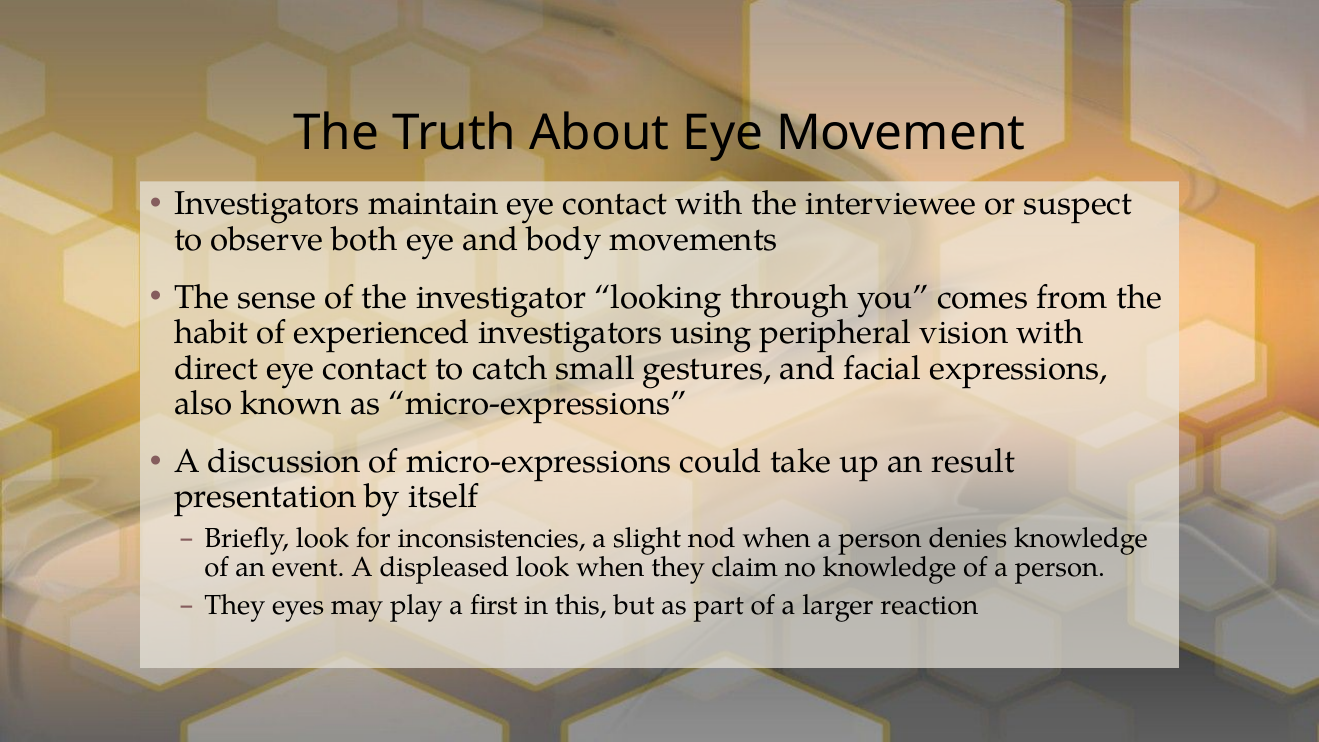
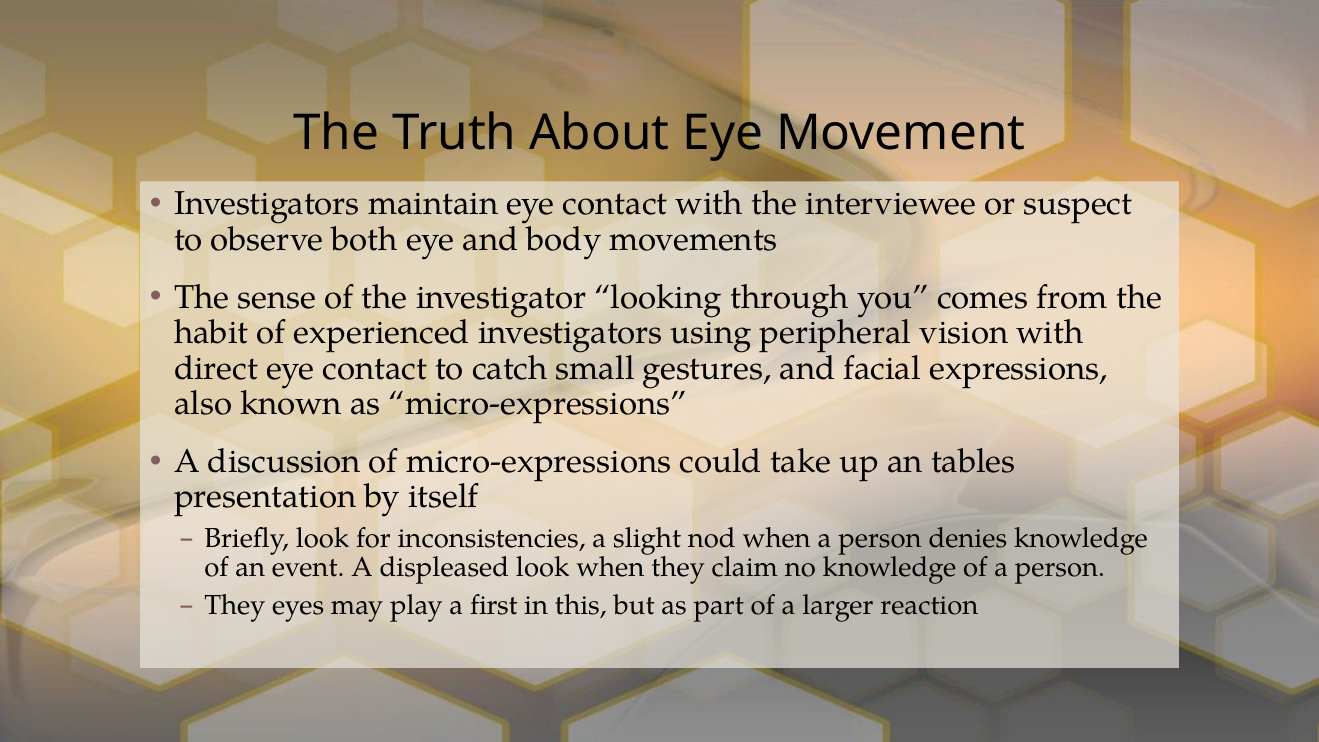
result: result -> tables
